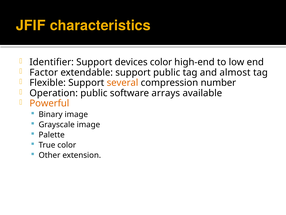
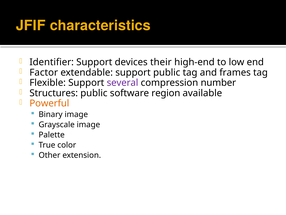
devices color: color -> their
almost: almost -> frames
several colour: orange -> purple
Operation: Operation -> Structures
arrays: arrays -> region
